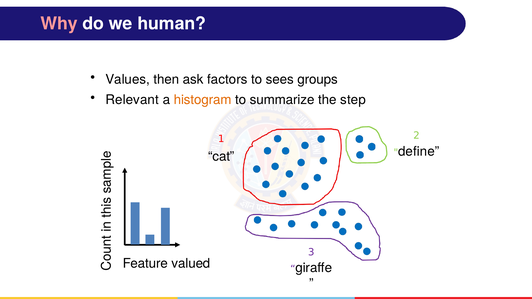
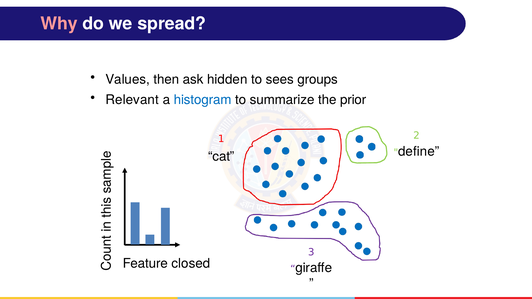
human: human -> spread
factors: factors -> hidden
histogram colour: orange -> blue
step: step -> prior
valued: valued -> closed
